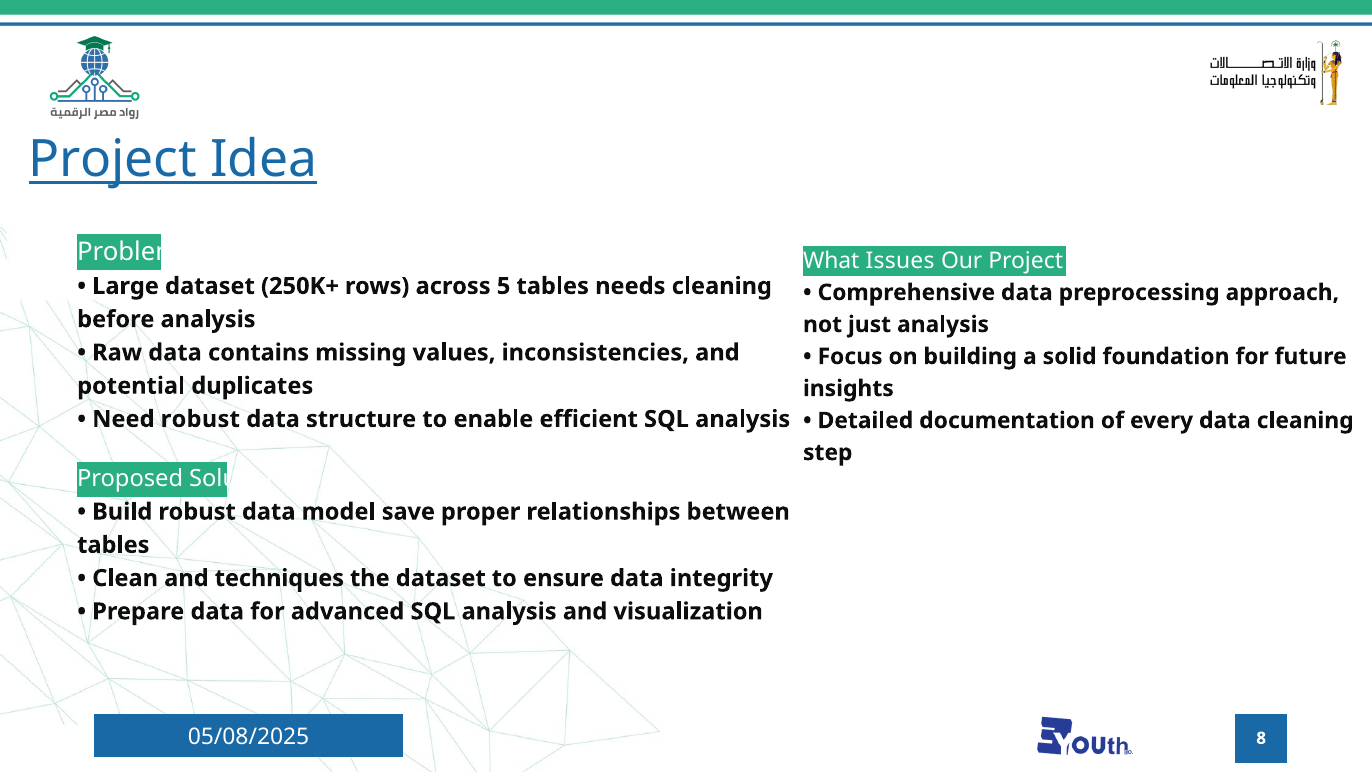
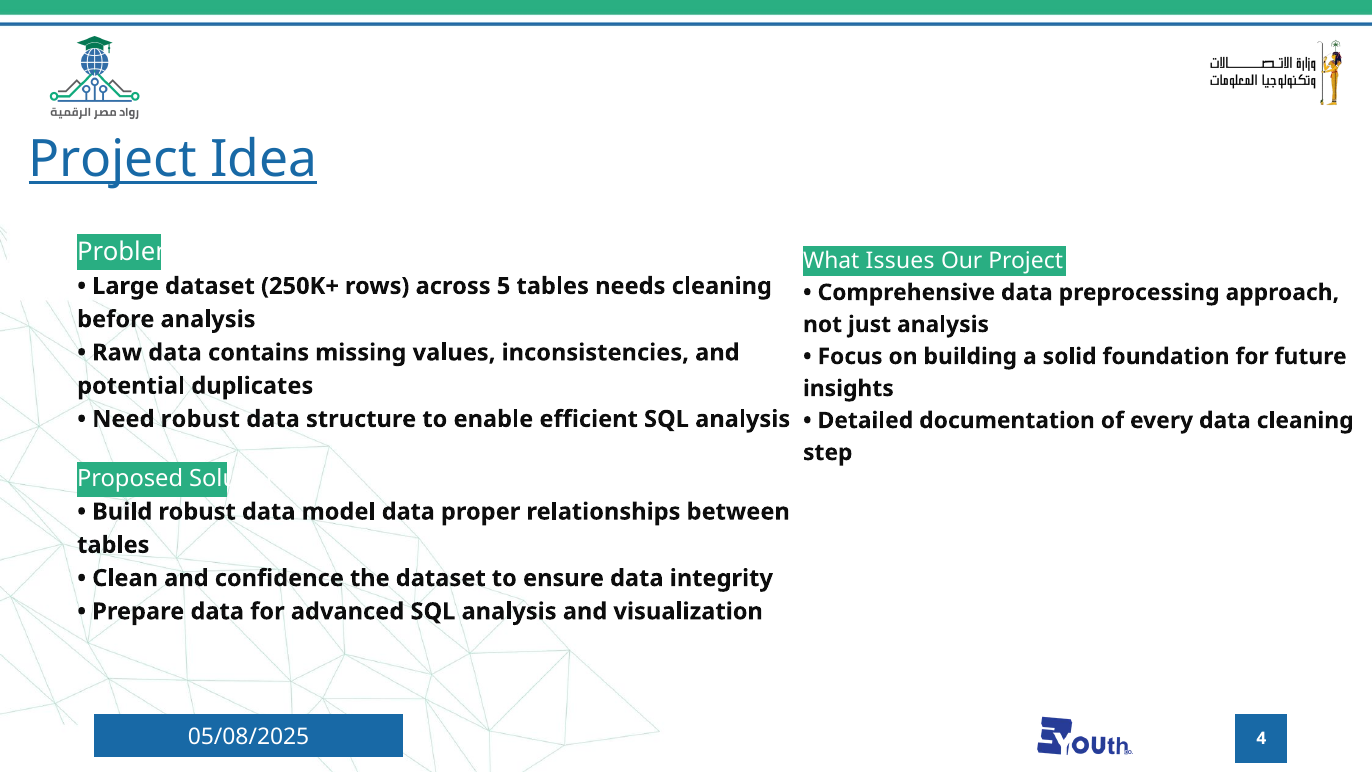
model save: save -> data
techniques: techniques -> confidence
8: 8 -> 4
